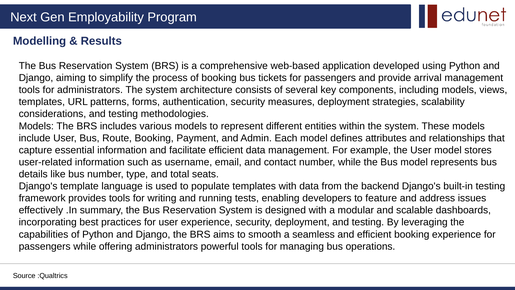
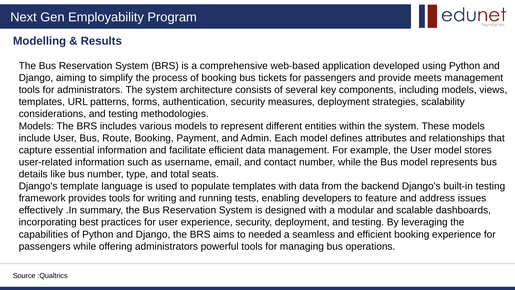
arrival: arrival -> meets
smooth: smooth -> needed
